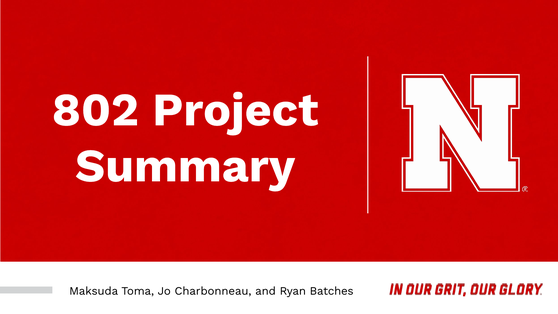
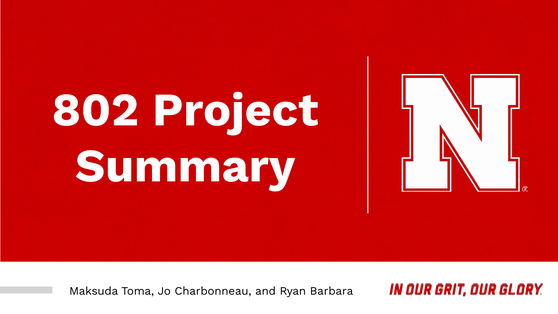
Batches: Batches -> Barbara
